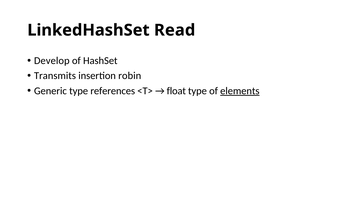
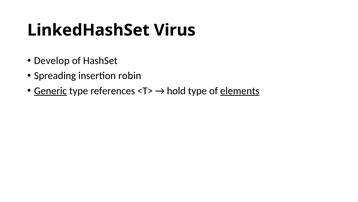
Read: Read -> Virus
Transmits: Transmits -> Spreading
Generic underline: none -> present
float: float -> hold
